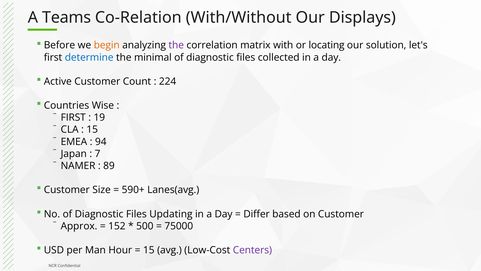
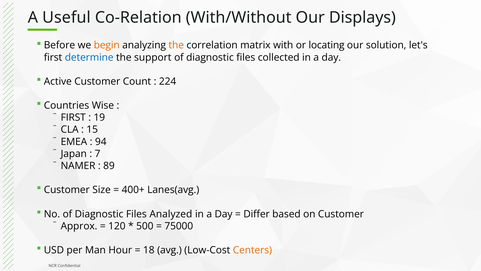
Teams: Teams -> Useful
the at (176, 45) colour: purple -> orange
minimal: minimal -> support
590+: 590+ -> 400+
Updating: Updating -> Analyzed
152: 152 -> 120
15 at (149, 250): 15 -> 18
Centers colour: purple -> orange
